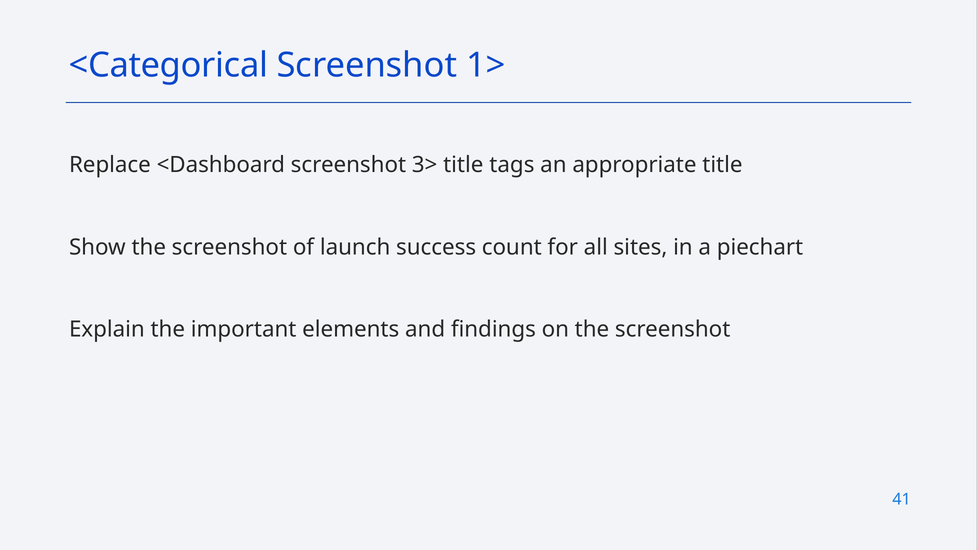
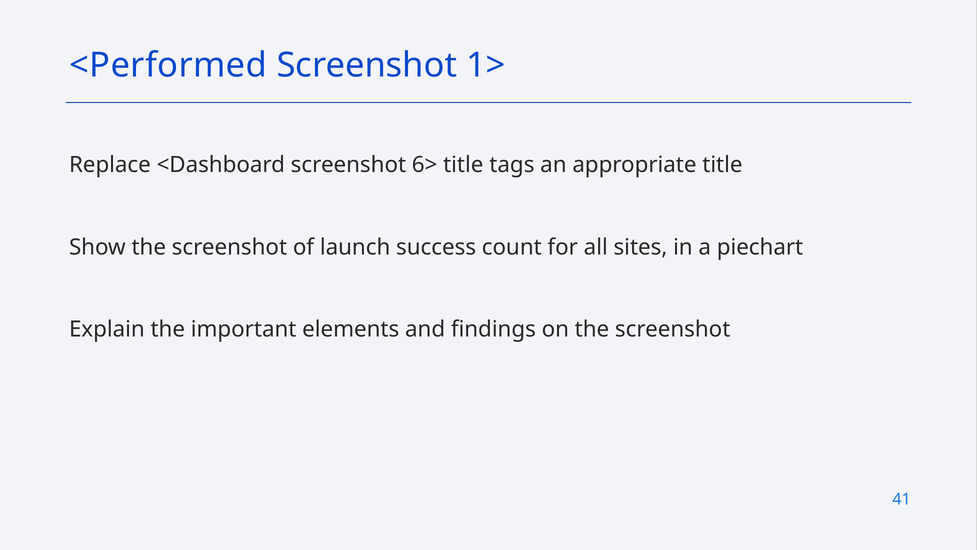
<Categorical: <Categorical -> <Performed
3>: 3> -> 6>
